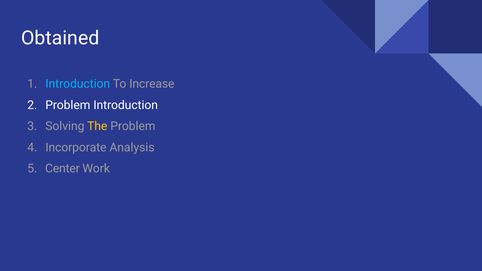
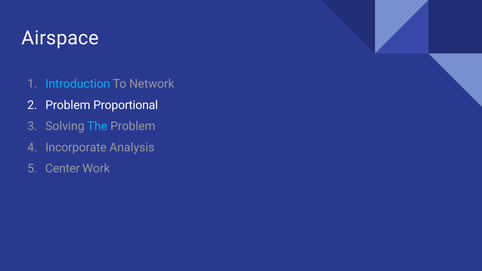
Obtained: Obtained -> Airspace
Increase: Increase -> Network
Problem Introduction: Introduction -> Proportional
The colour: yellow -> light blue
